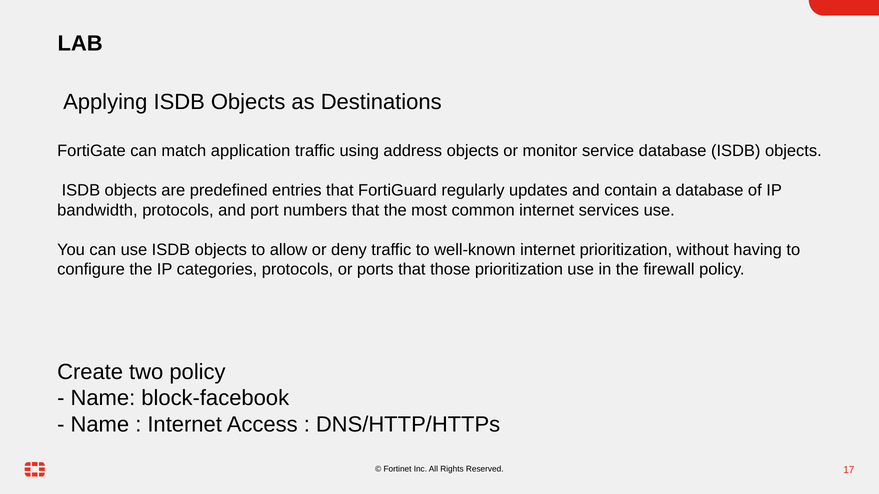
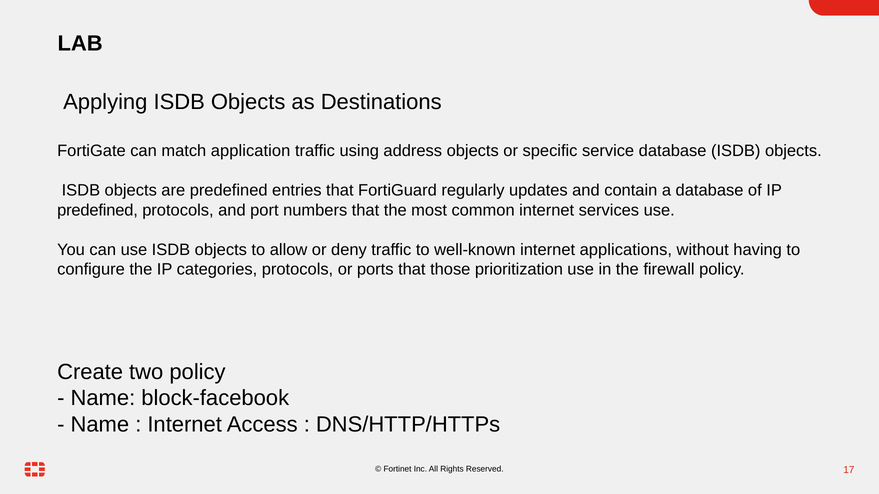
monitor: monitor -> specific
bandwidth at (97, 210): bandwidth -> predefined
internet prioritization: prioritization -> applications
